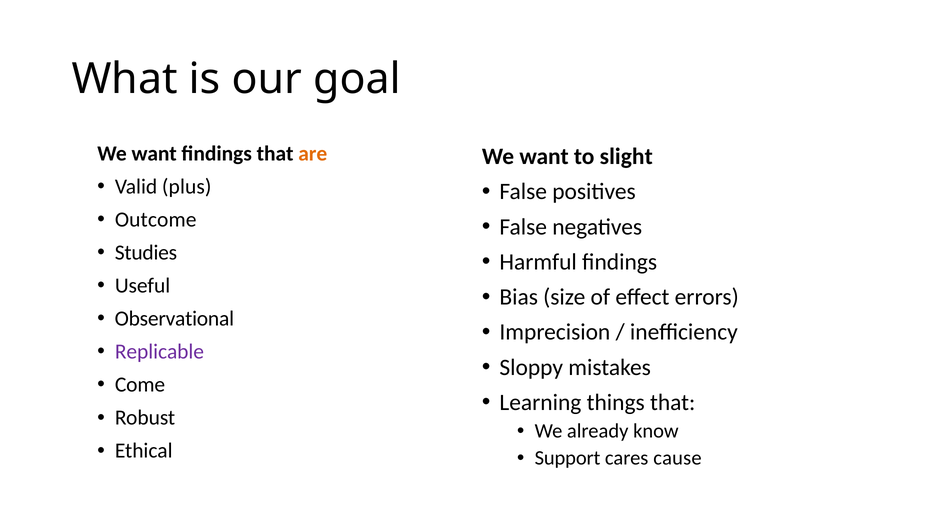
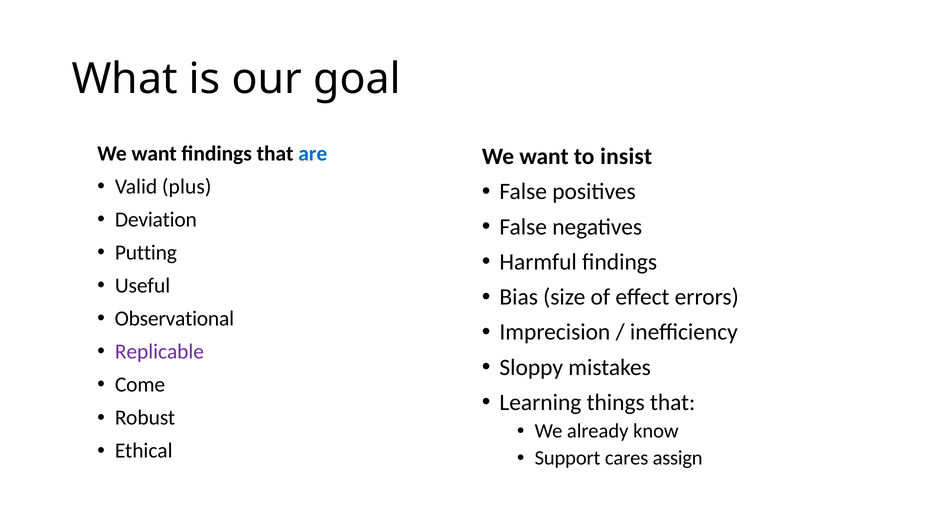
are colour: orange -> blue
slight: slight -> insist
Outcome: Outcome -> Deviation
Studies: Studies -> Putting
cause: cause -> assign
